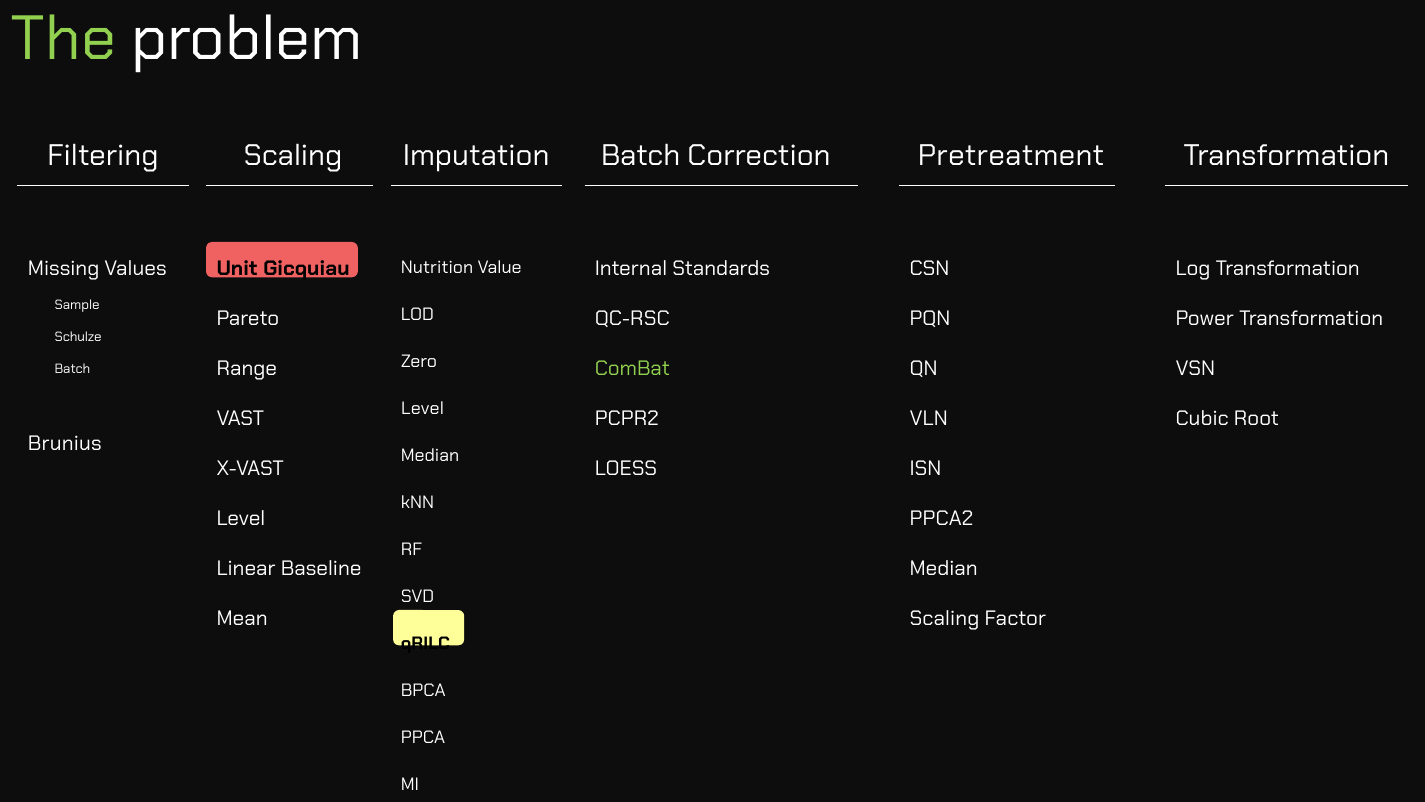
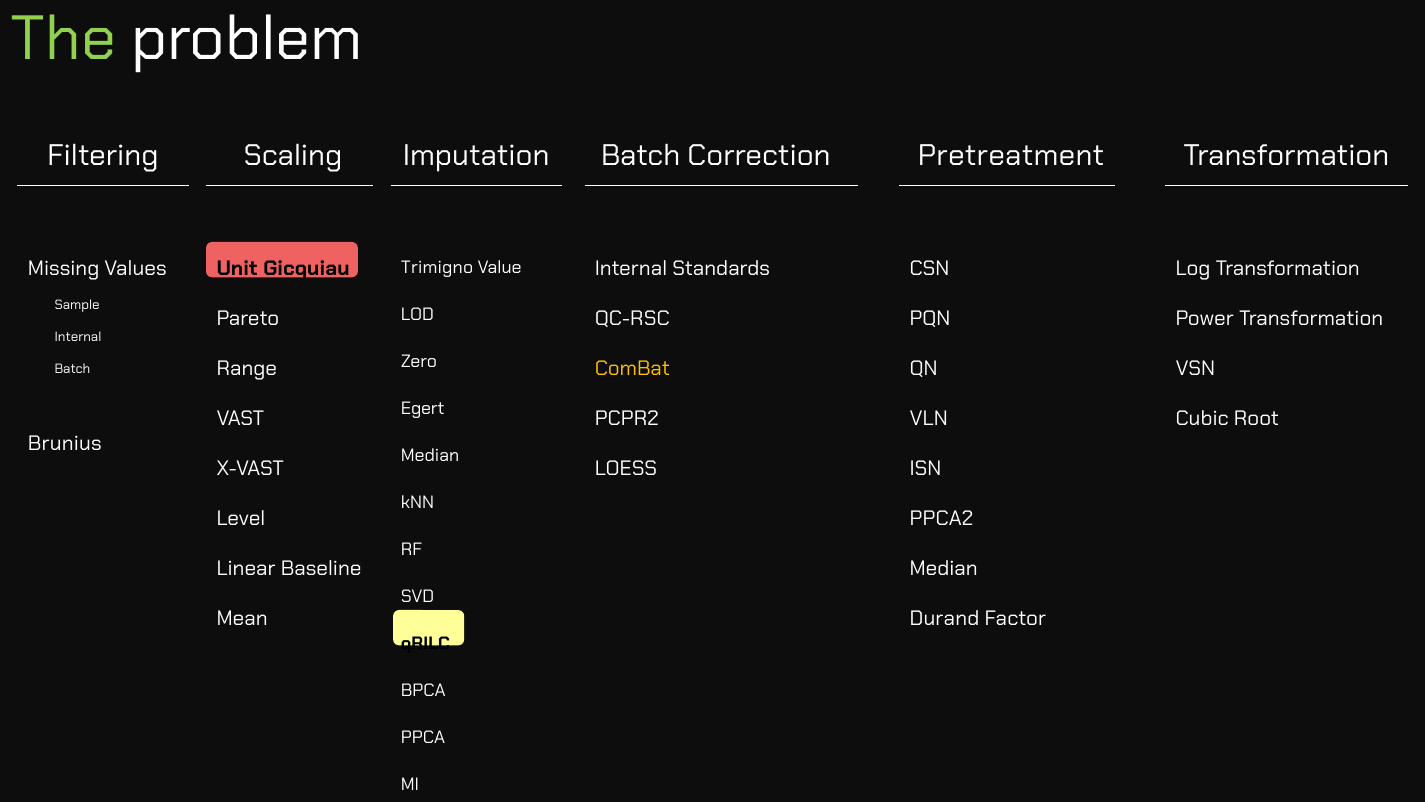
Nutrition: Nutrition -> Trimigno
Schulze at (78, 337): Schulze -> Internal
ComBat colour: light green -> yellow
Level at (423, 408): Level -> Egert
Scaling at (944, 618): Scaling -> Durand
